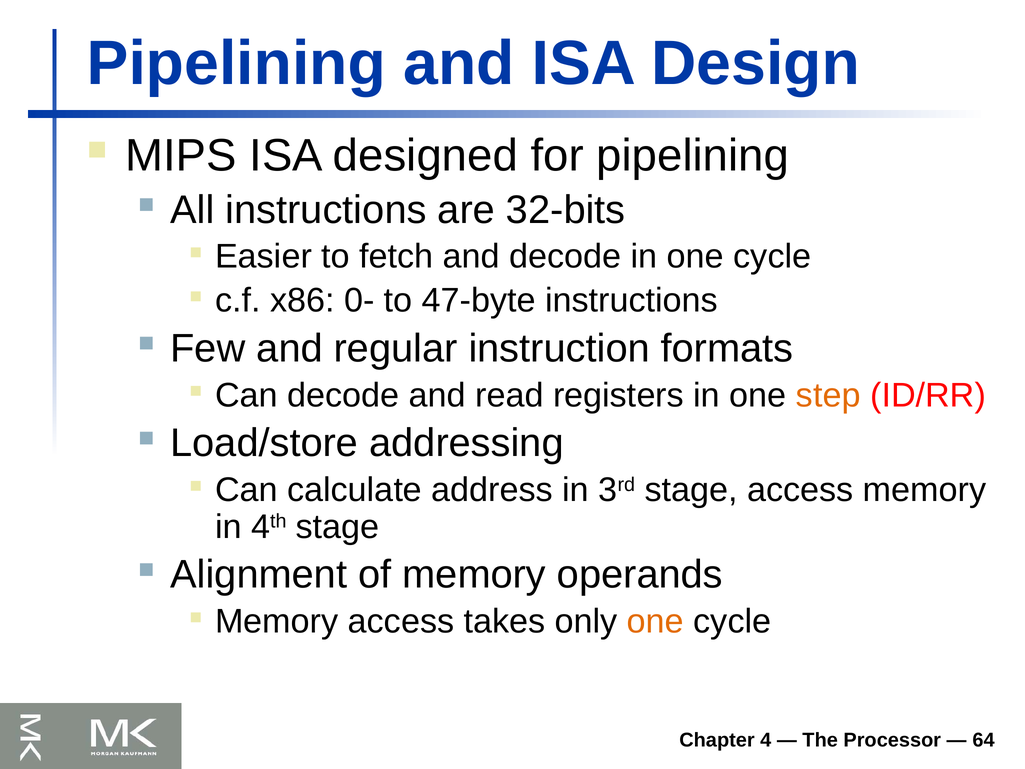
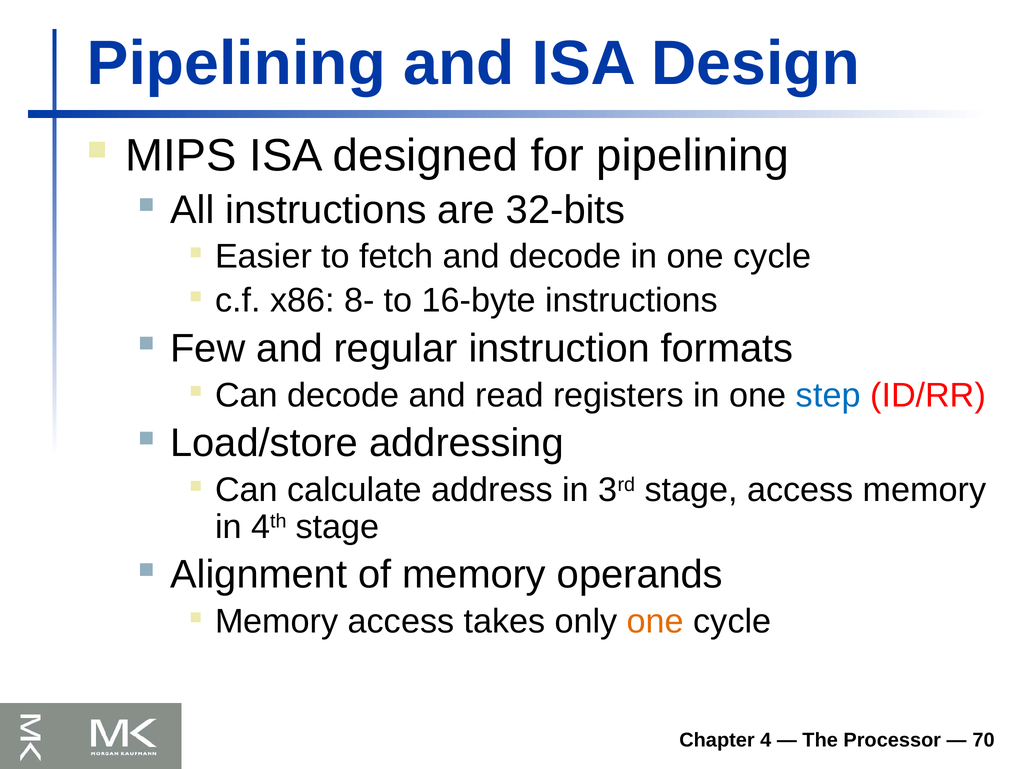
0-: 0- -> 8-
47-byte: 47-byte -> 16-byte
step colour: orange -> blue
64: 64 -> 70
